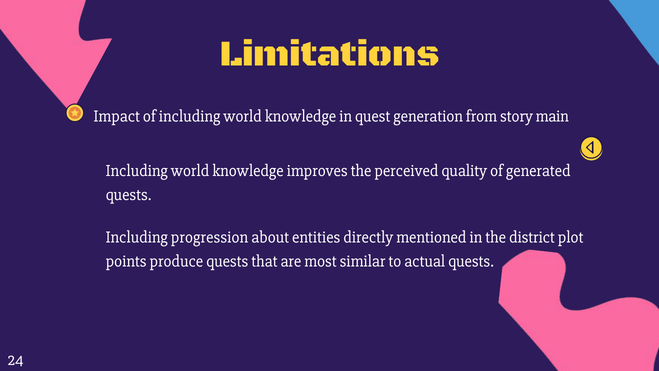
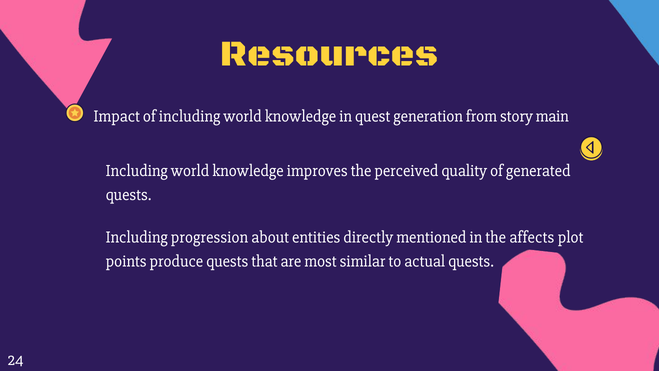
Limitations: Limitations -> Resources
district: district -> affects
